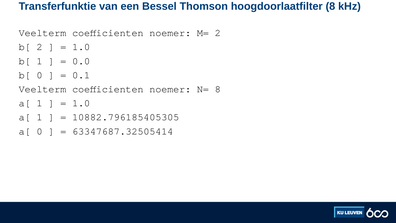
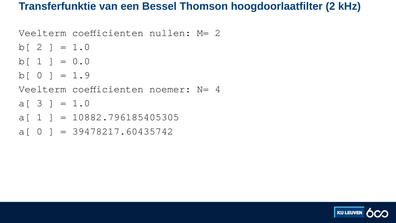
hoogdoorlaatfilter 8: 8 -> 2
noemer at (170, 33): noemer -> nullen
0.1: 0.1 -> 1.9
N= 8: 8 -> 4
1 at (40, 103): 1 -> 3
63347687.32505414: 63347687.32505414 -> 39478217.60435742
